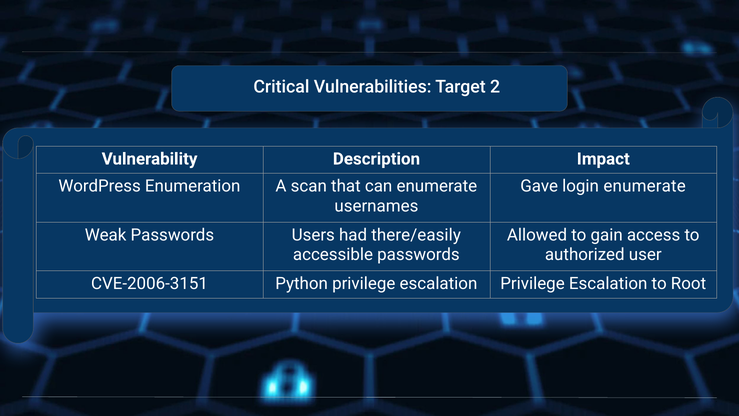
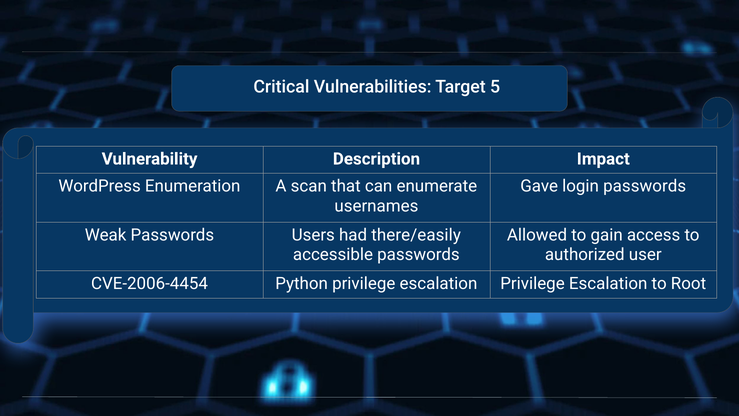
2: 2 -> 5
login enumerate: enumerate -> passwords
CVE-2006-3151: CVE-2006-3151 -> CVE-2006-4454
